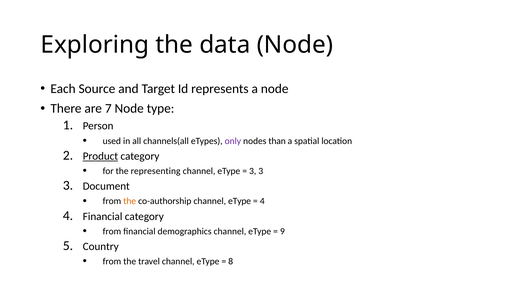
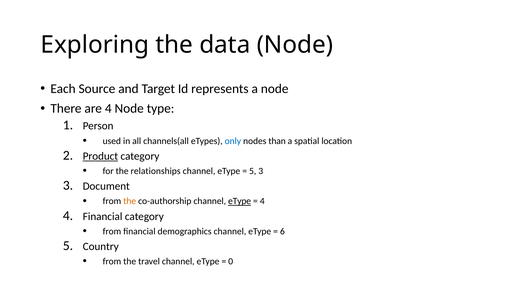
are 7: 7 -> 4
only colour: purple -> blue
representing: representing -> relationships
3 at (253, 171): 3 -> 5
eType at (240, 201) underline: none -> present
9: 9 -> 6
8: 8 -> 0
